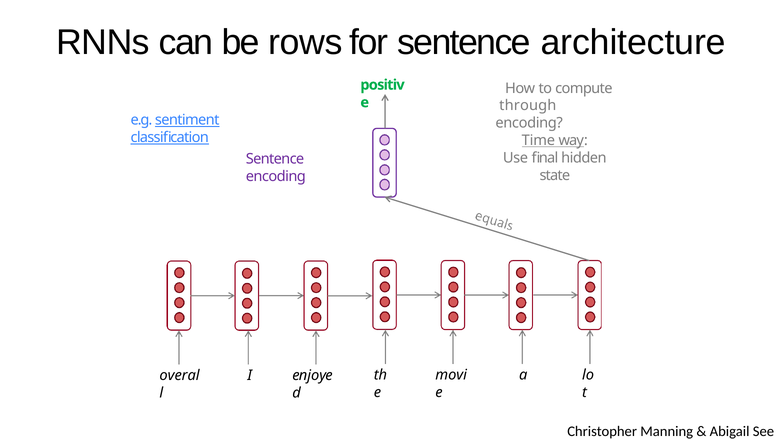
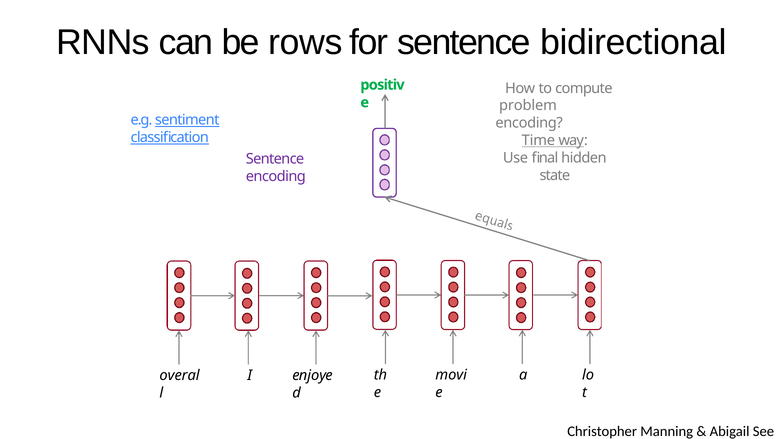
architecture: architecture -> bidirectional
through: through -> problem
